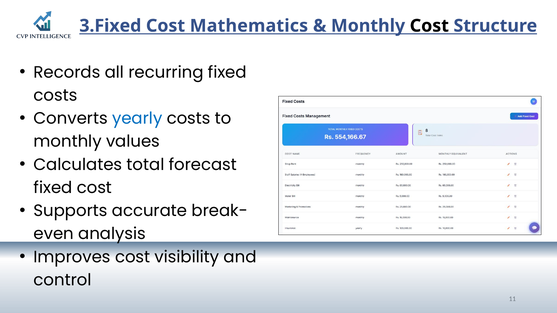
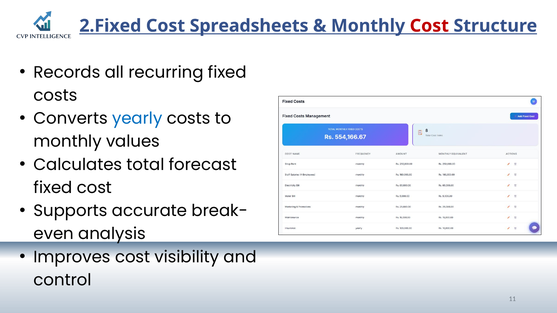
3.Fixed: 3.Fixed -> 2.Fixed
Mathematics: Mathematics -> Spreadsheets
Cost at (429, 26) colour: black -> red
